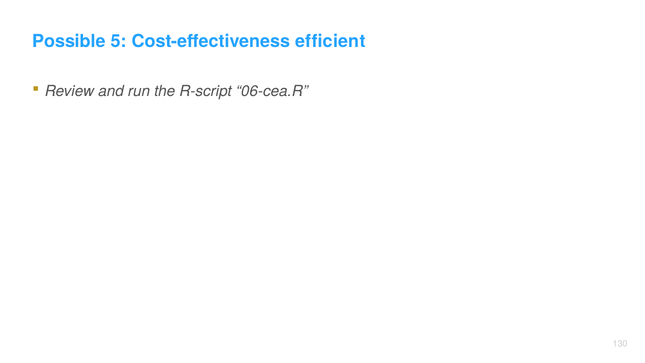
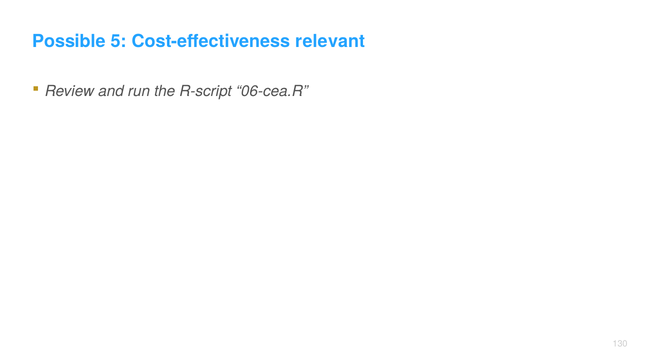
efficient: efficient -> relevant
